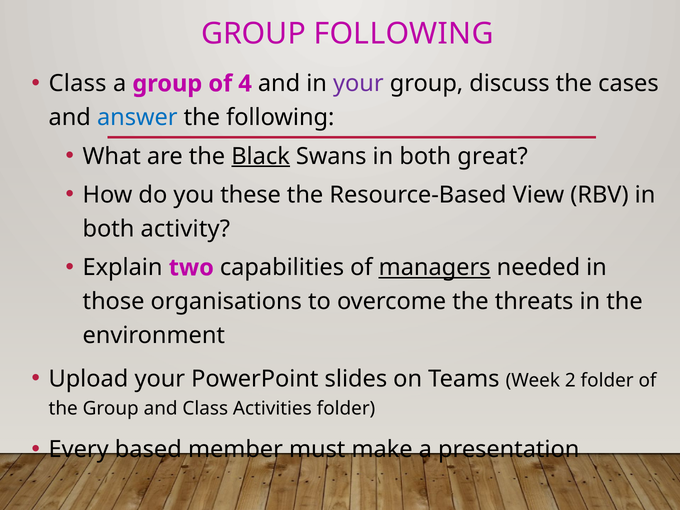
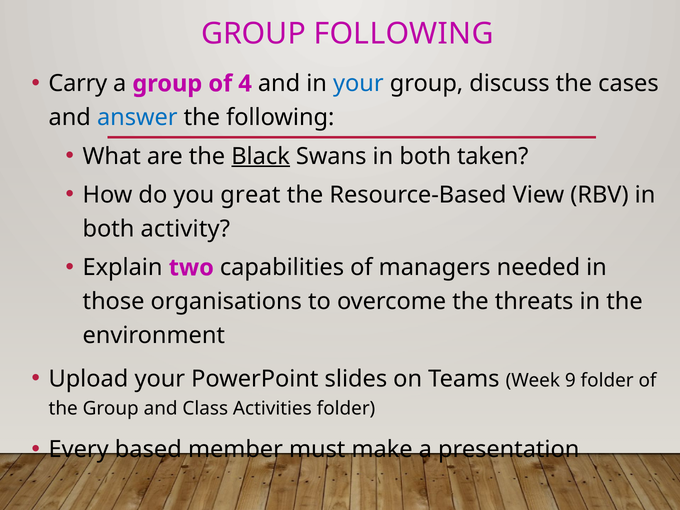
Class at (78, 84): Class -> Carry
your at (358, 84) colour: purple -> blue
great: great -> taken
these: these -> great
managers underline: present -> none
2: 2 -> 9
